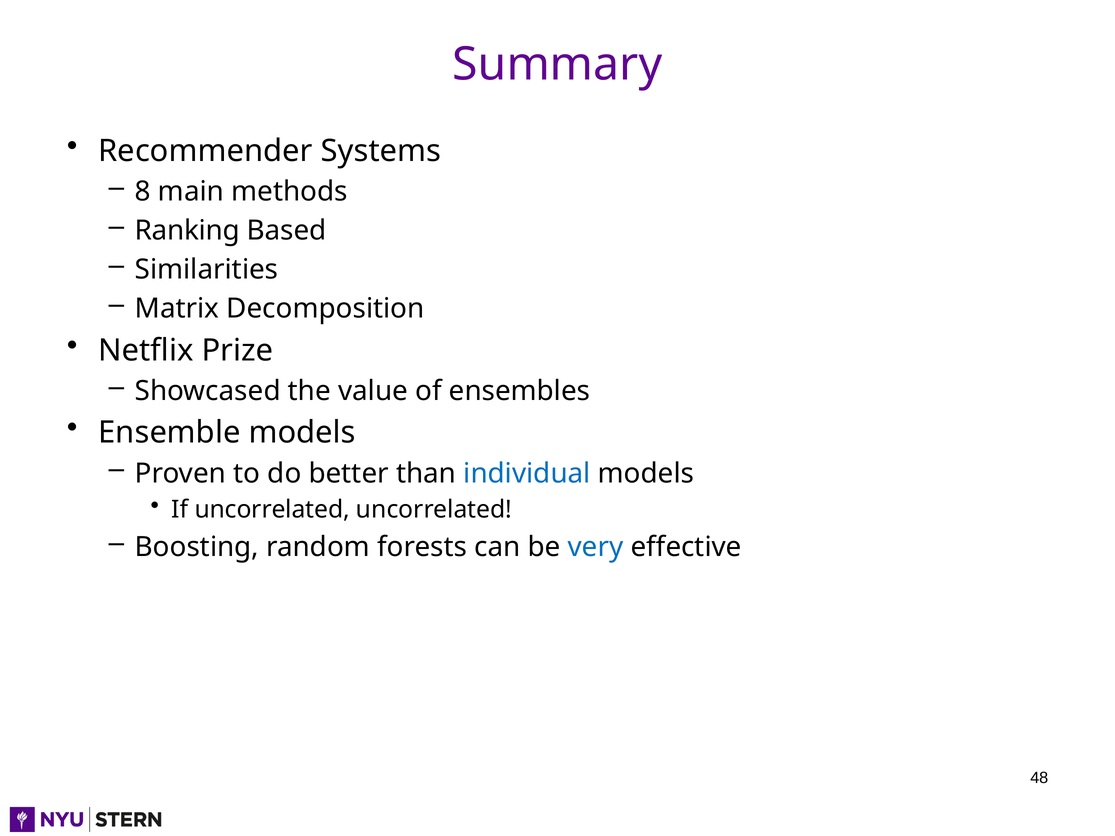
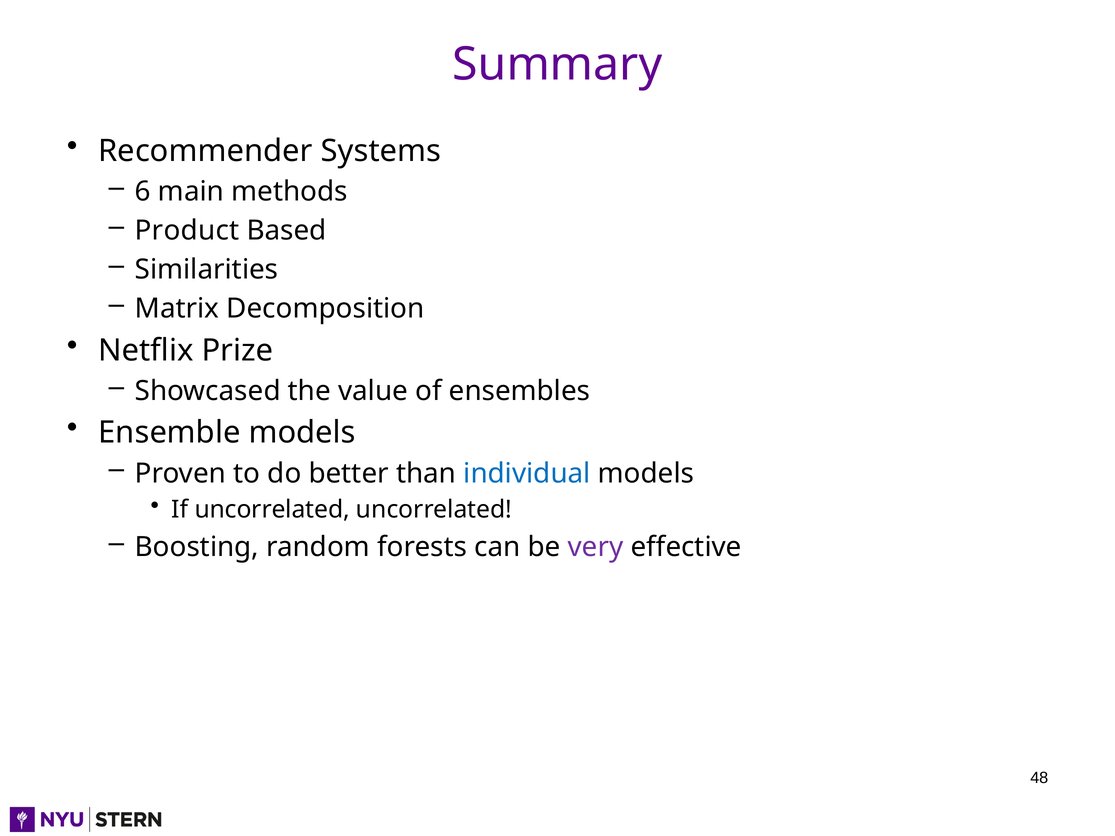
8: 8 -> 6
Ranking: Ranking -> Product
very colour: blue -> purple
